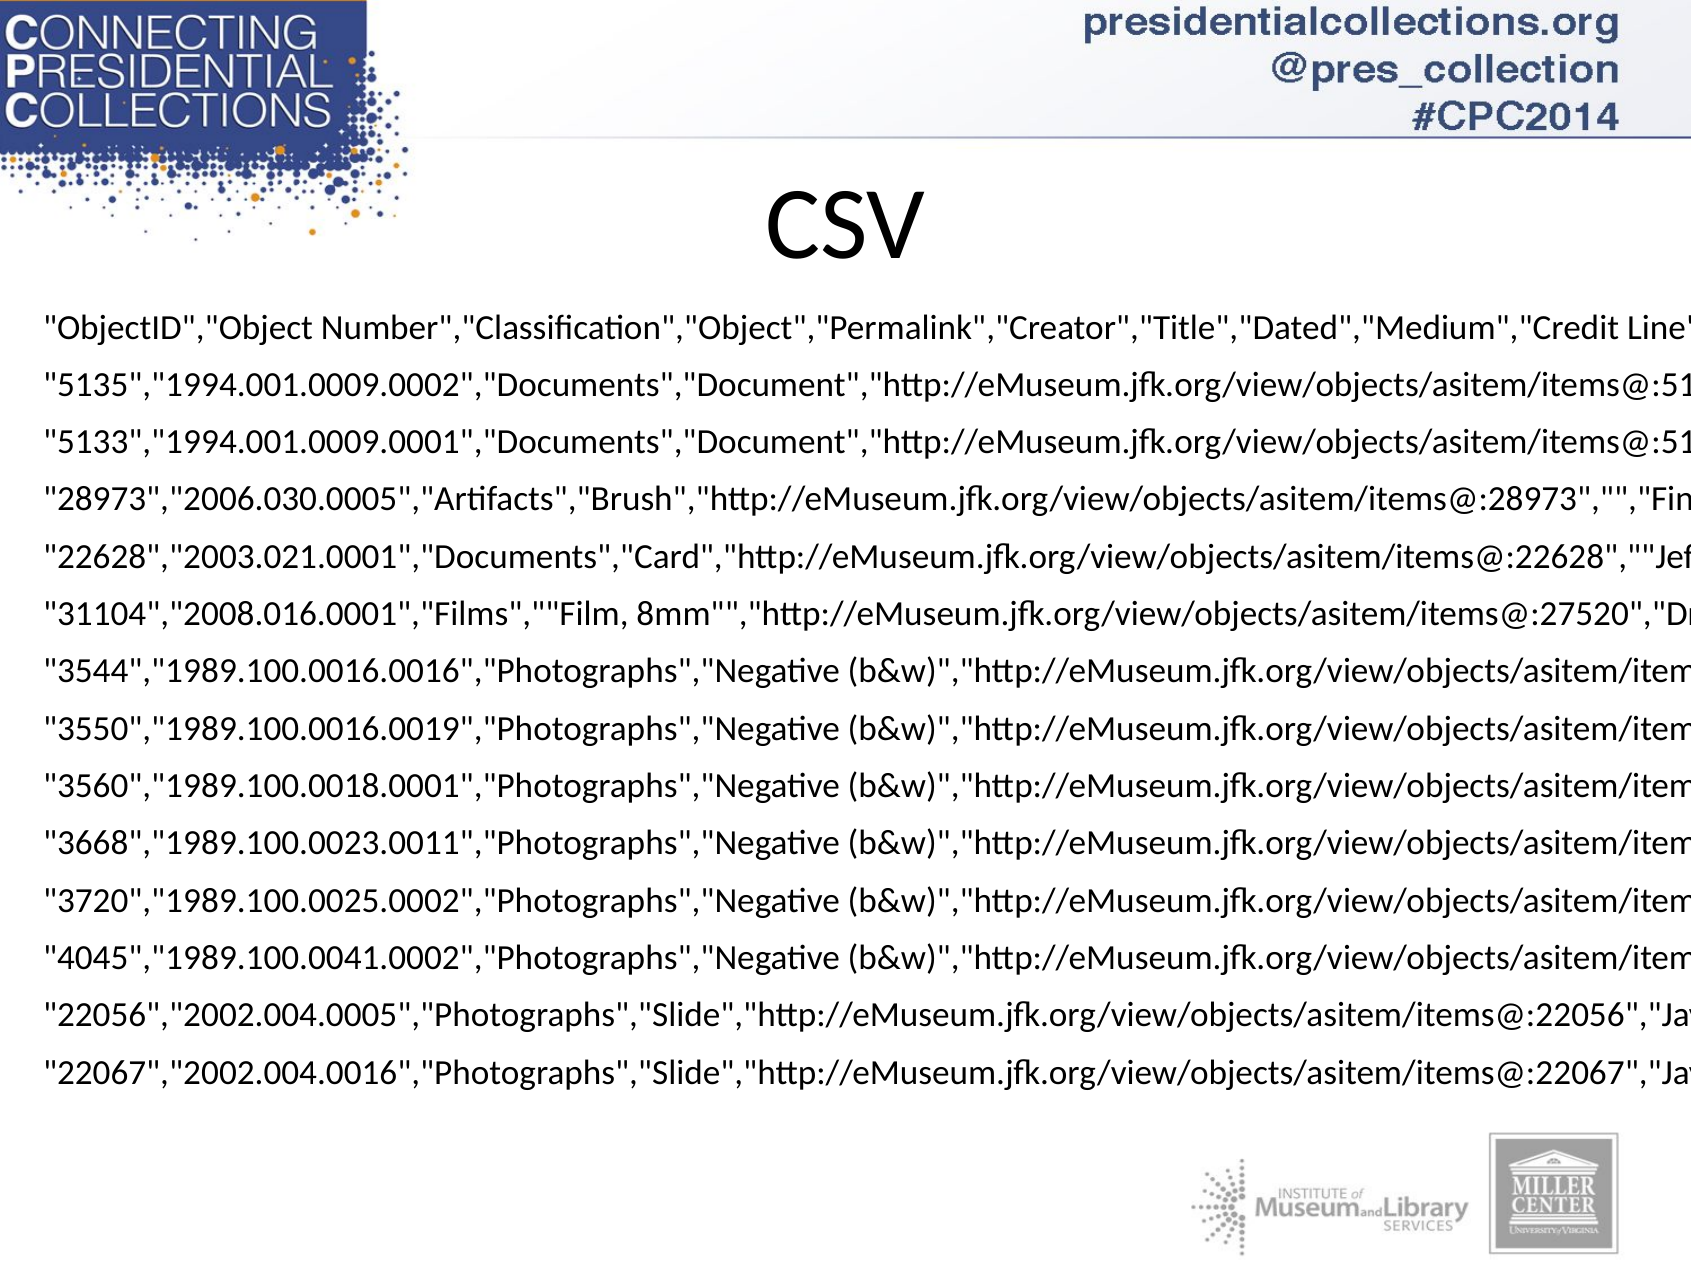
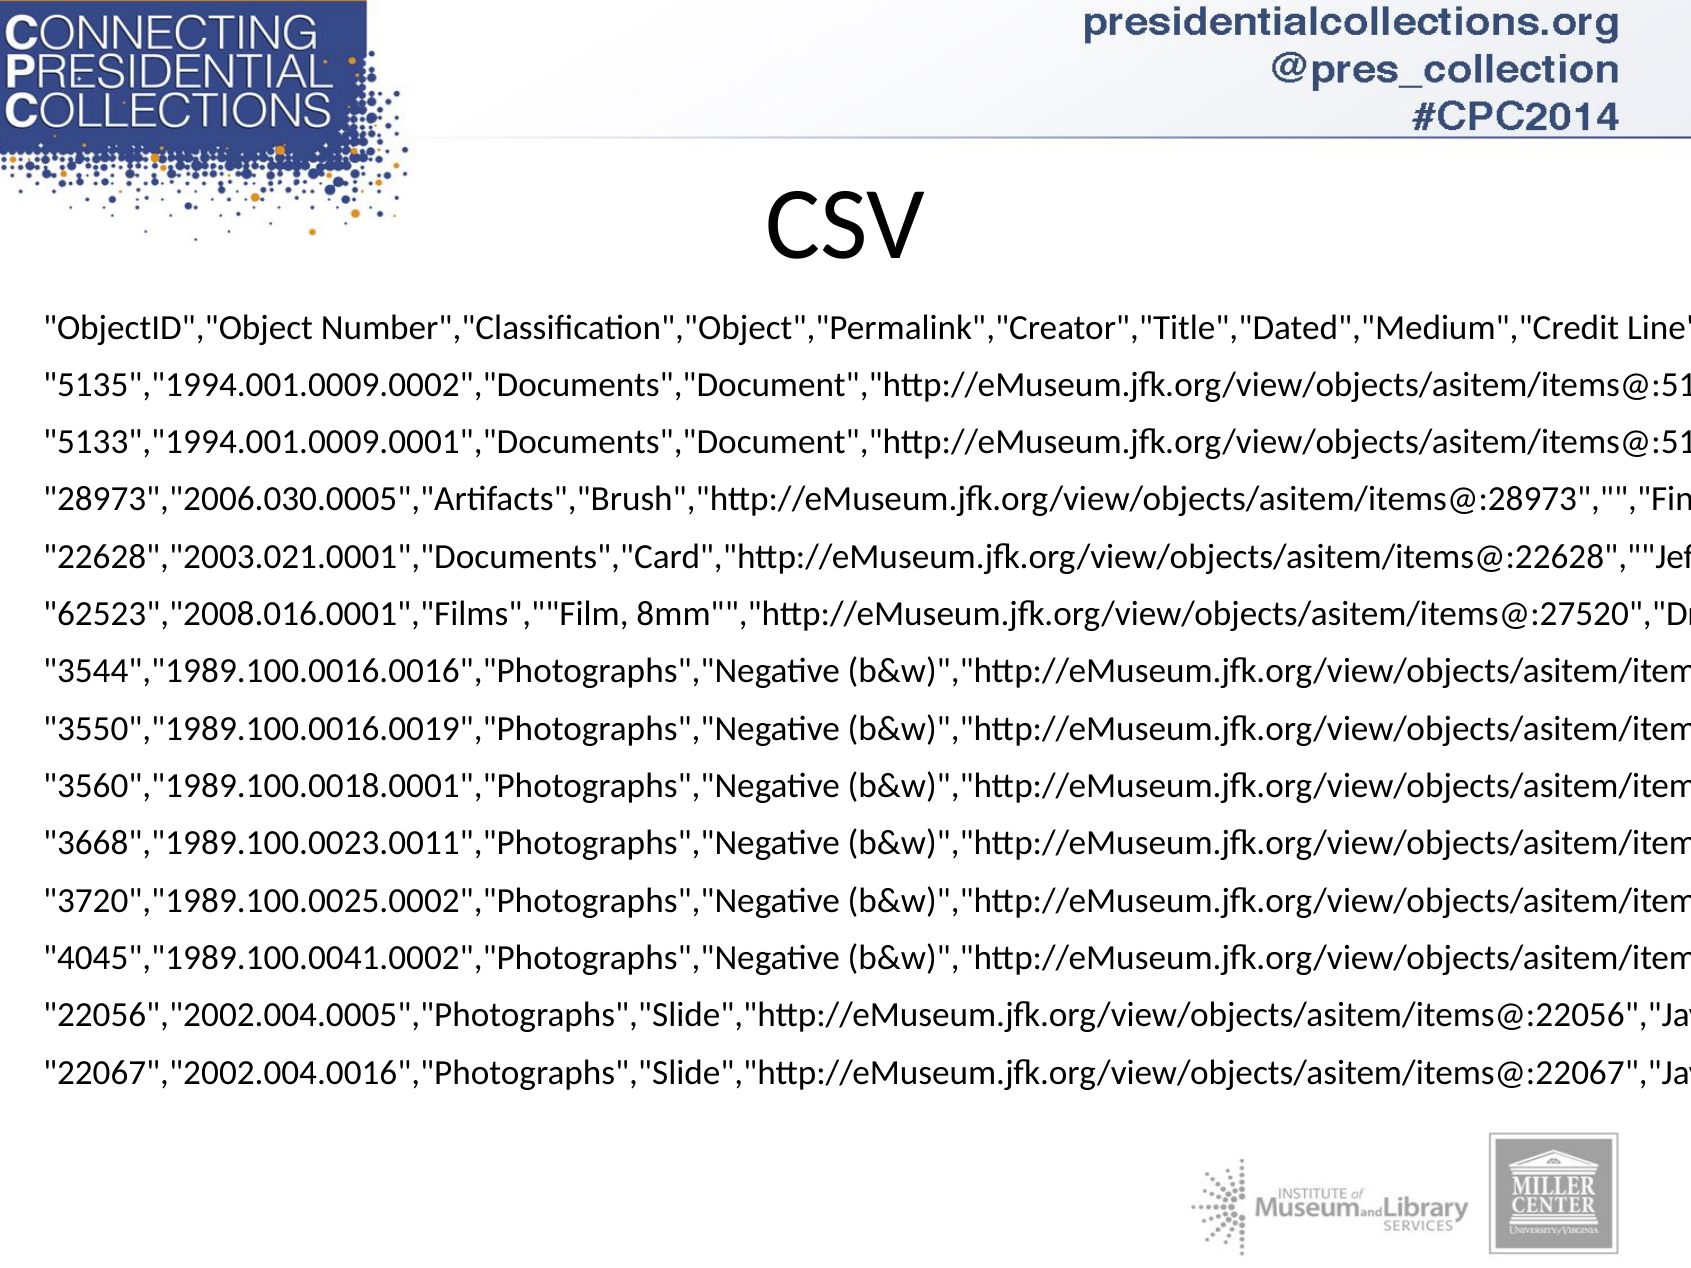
31104","2008.016.0001","Films",""Film: 31104","2008.016.0001","Films",""Film -> 62523","2008.016.0001","Films",""Film
